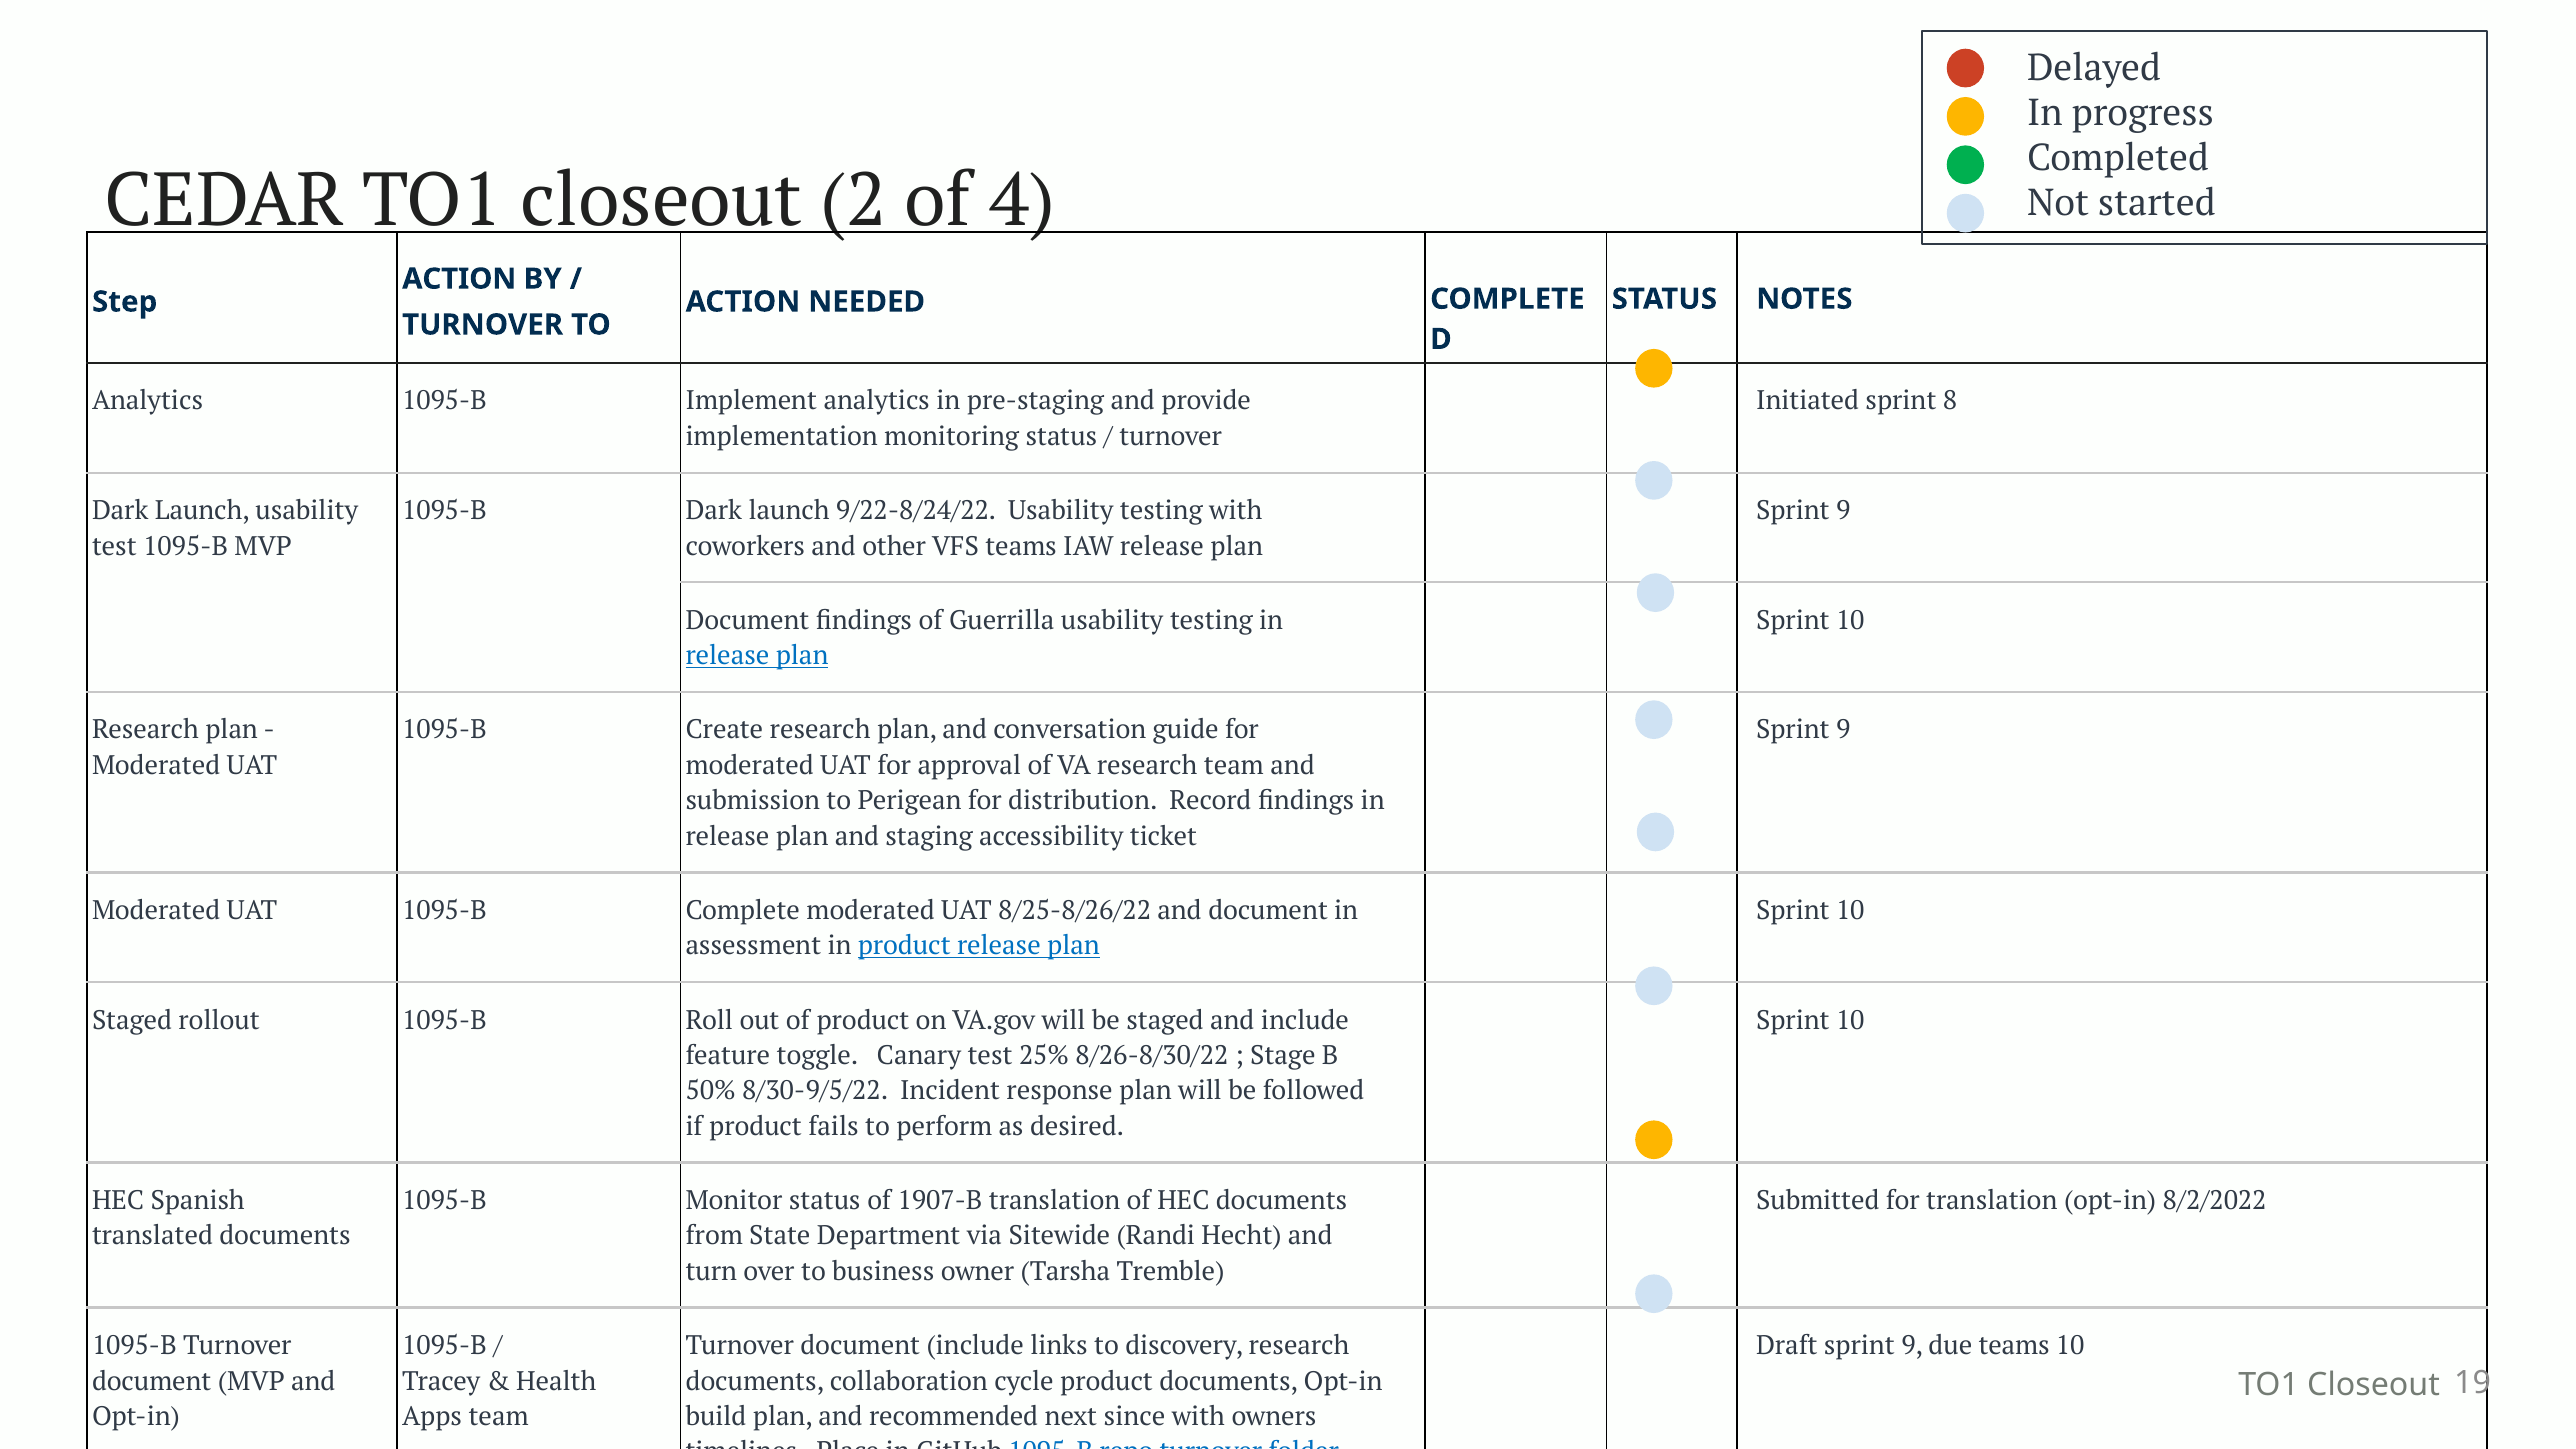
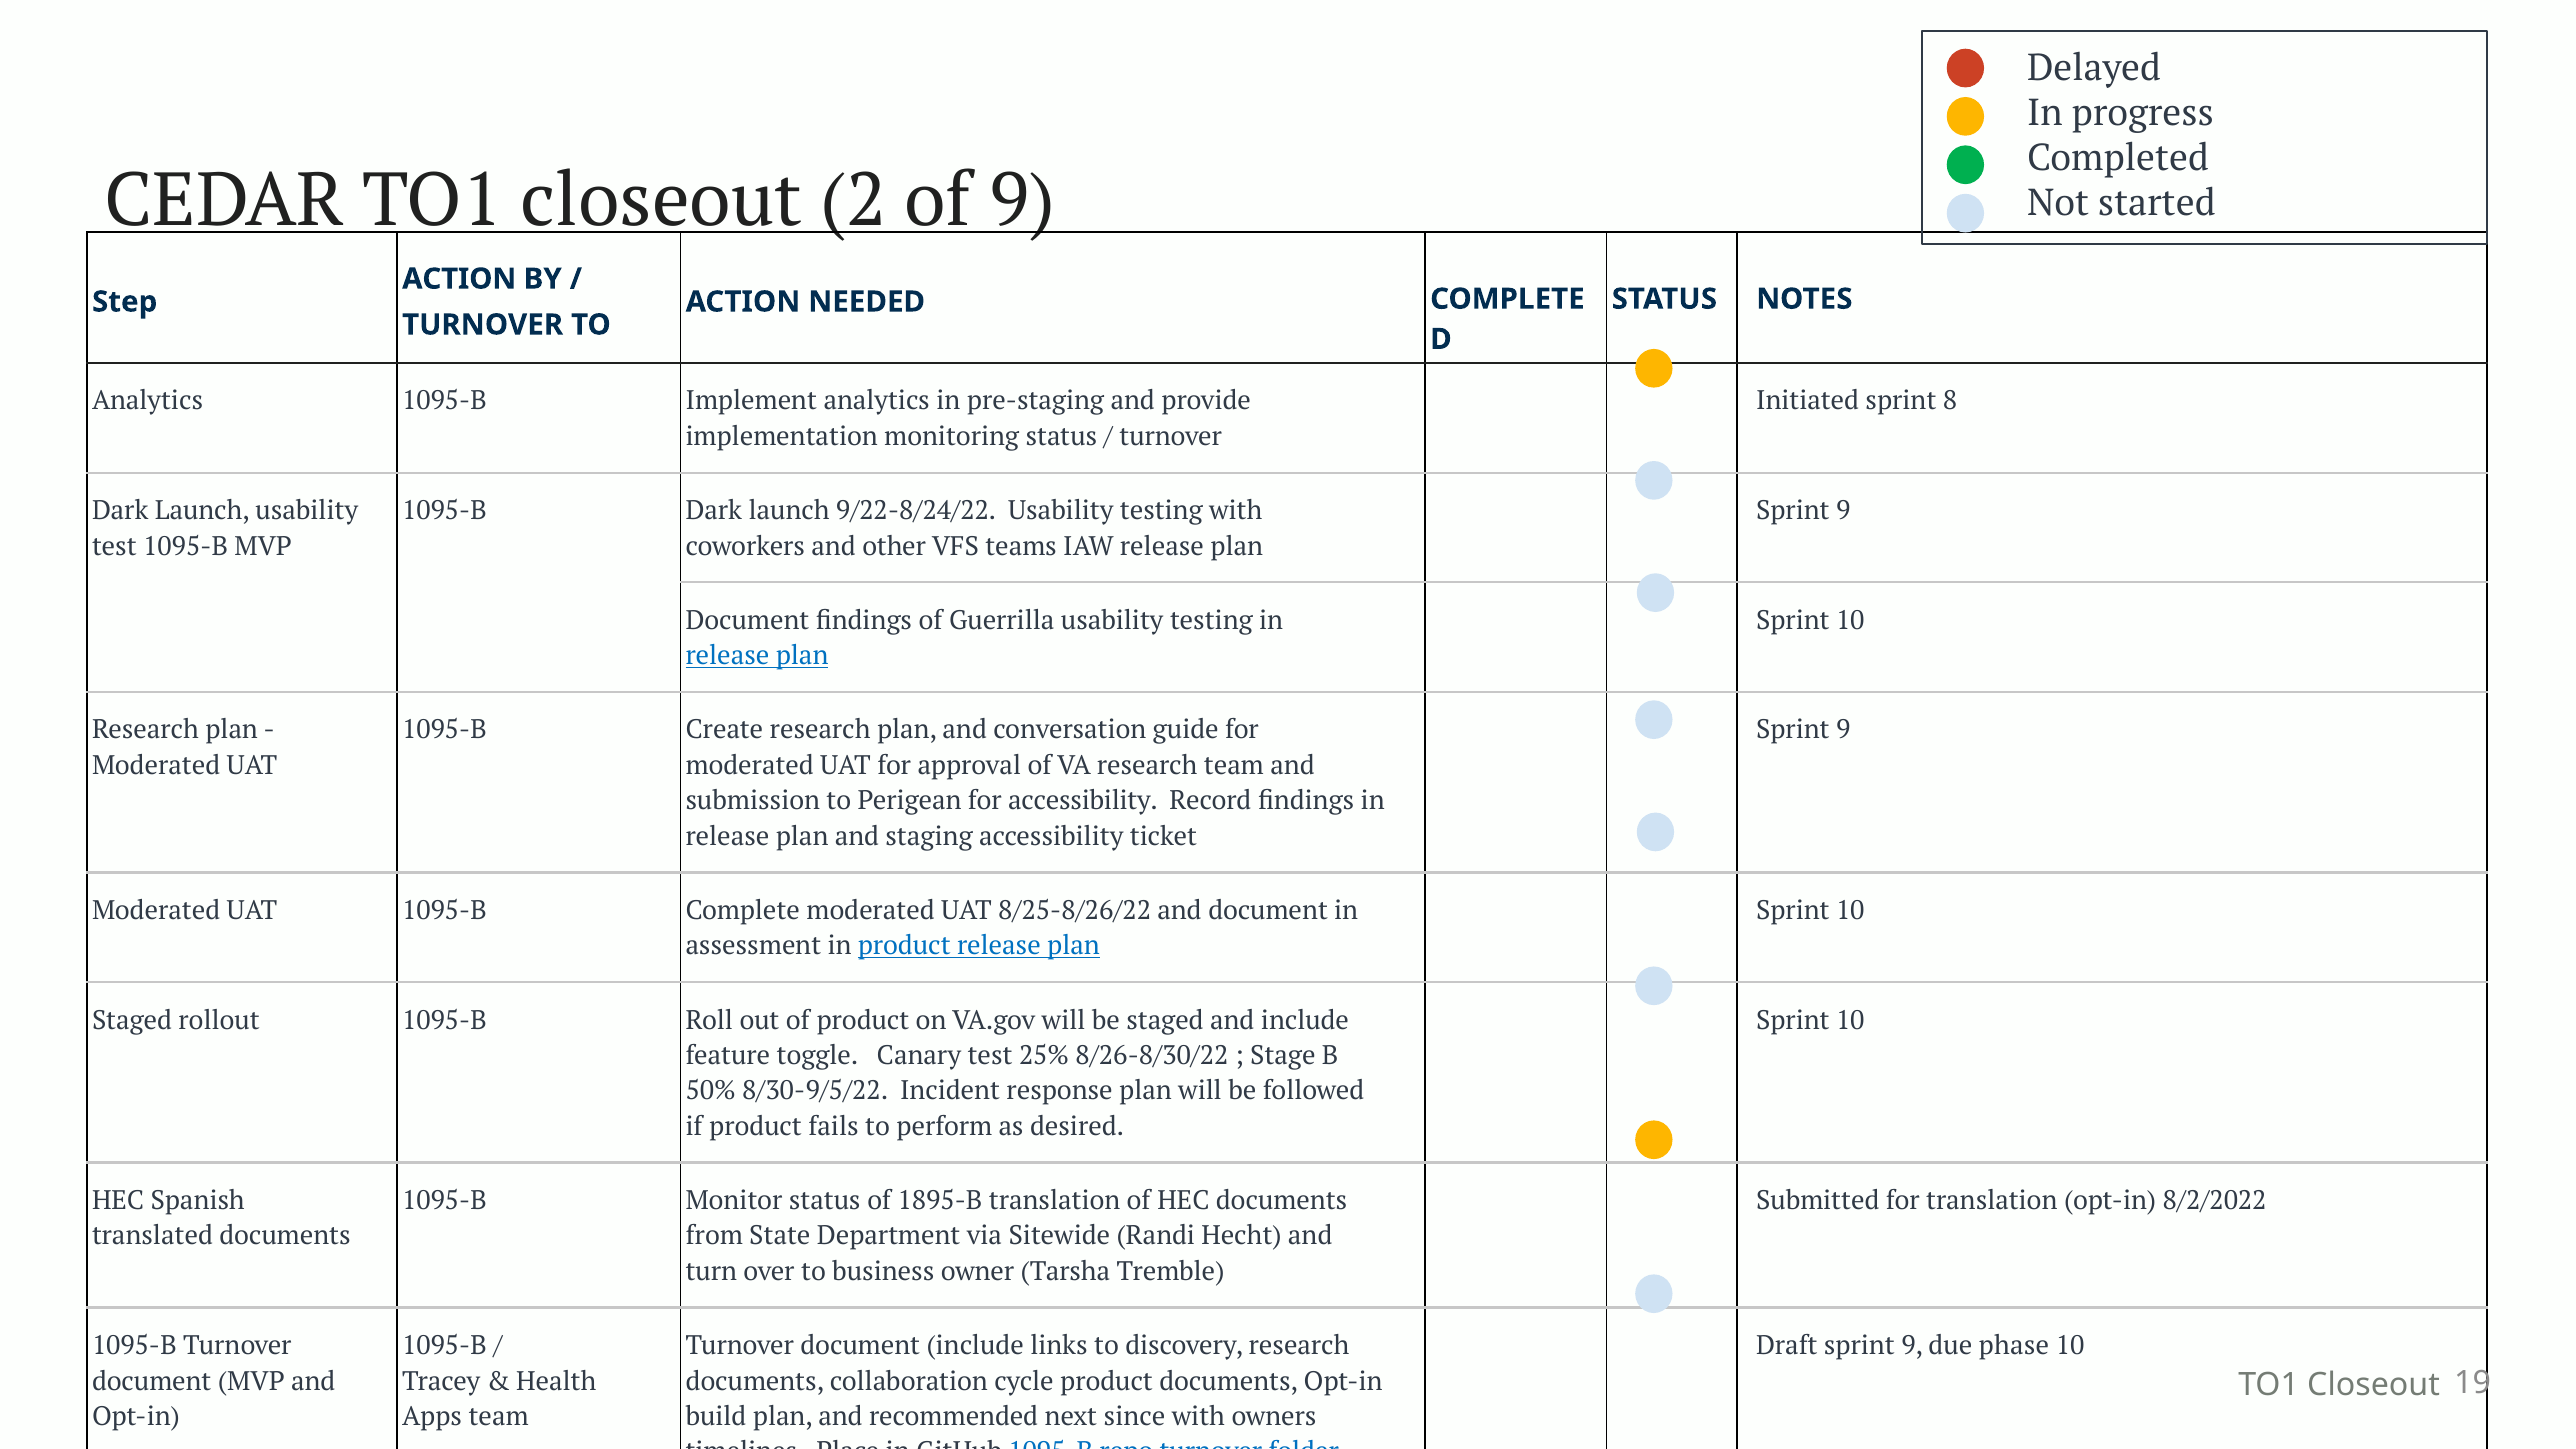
of 4: 4 -> 9
for distribution: distribution -> accessibility
1907-B: 1907-B -> 1895-B
due teams: teams -> phase
